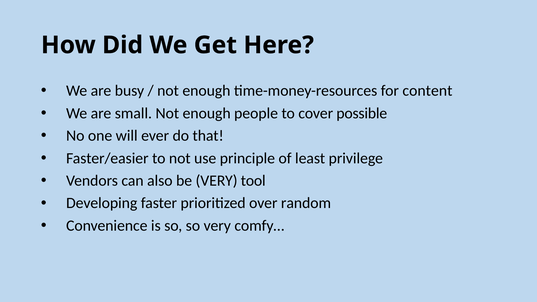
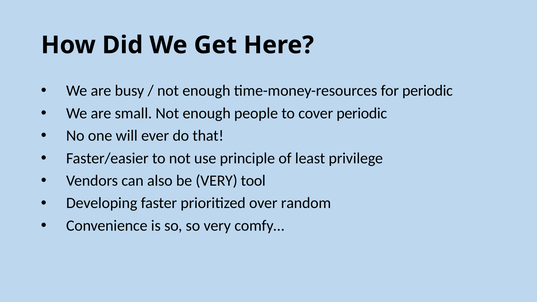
for content: content -> periodic
cover possible: possible -> periodic
